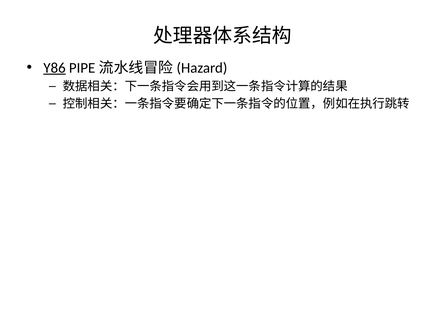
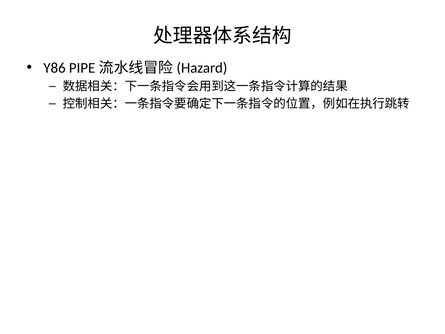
Y86 underline: present -> none
